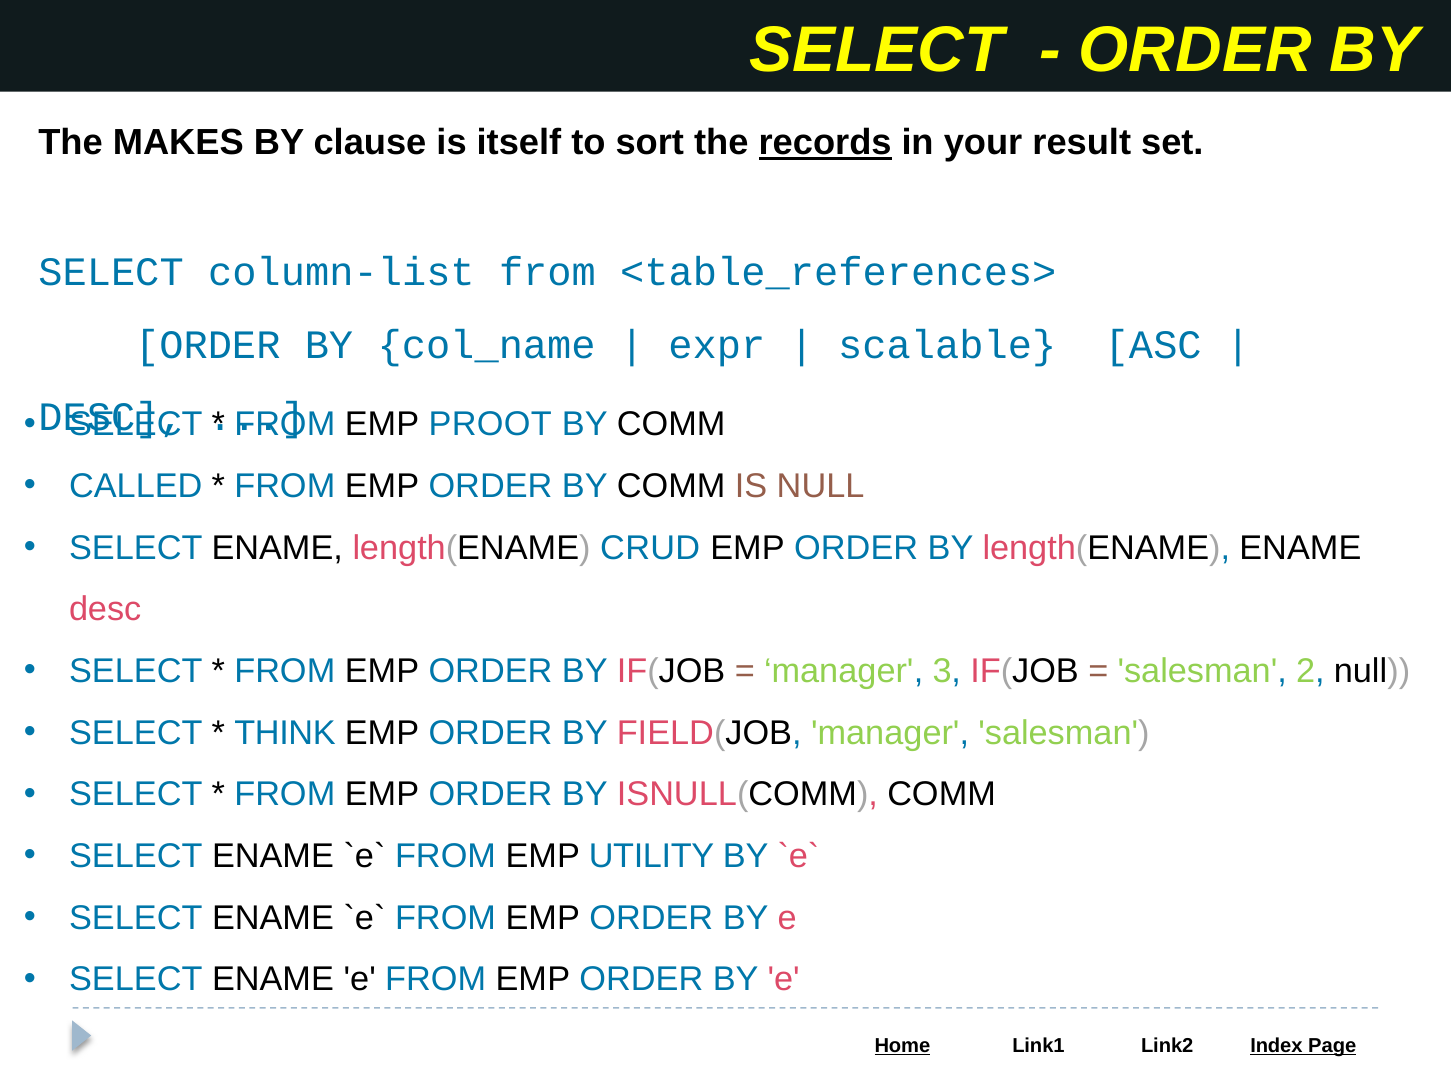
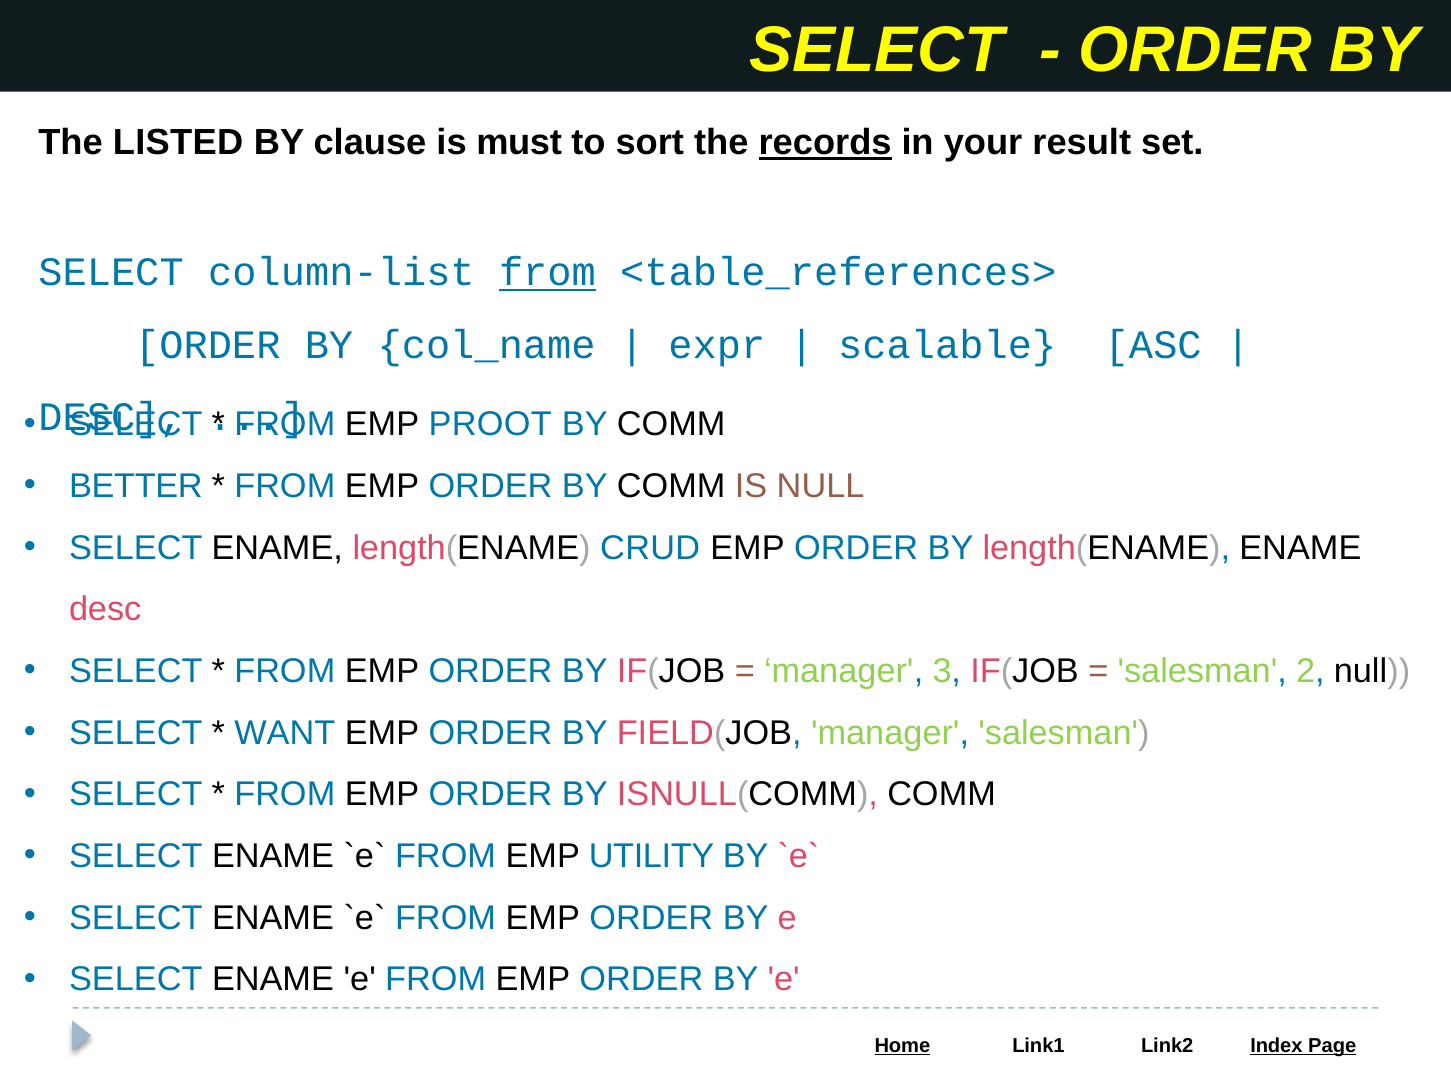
MAKES: MAKES -> LISTED
itself: itself -> must
from at (547, 272) underline: none -> present
CALLED: CALLED -> BETTER
THINK: THINK -> WANT
